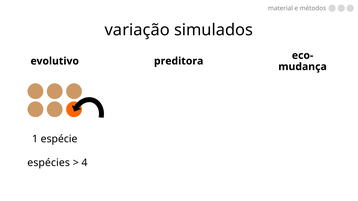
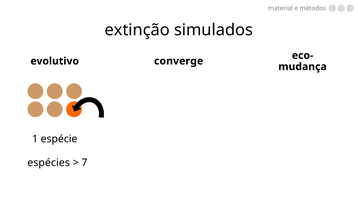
variação: variação -> extinção
preditora: preditora -> converge
4: 4 -> 7
